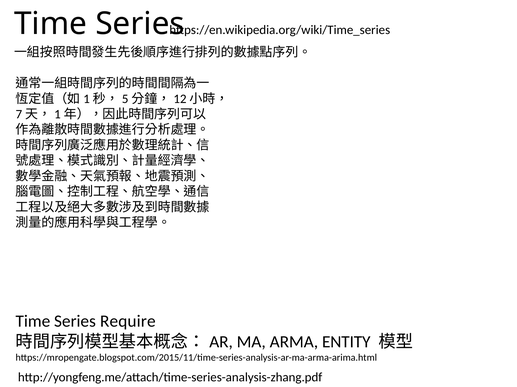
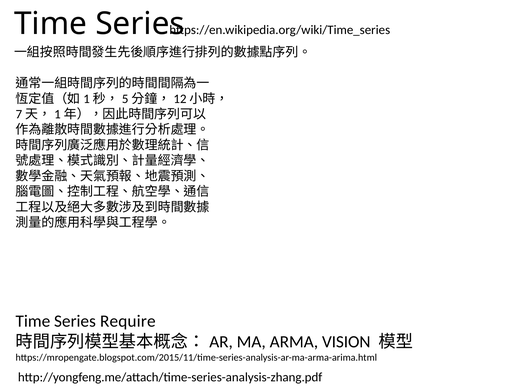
ENTITY: ENTITY -> VISION
